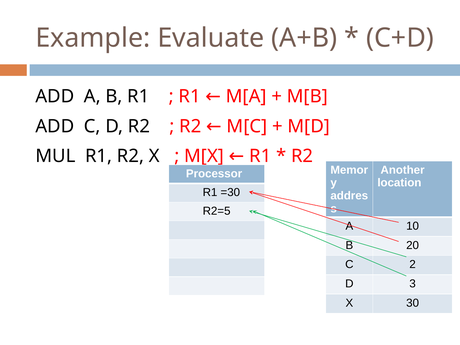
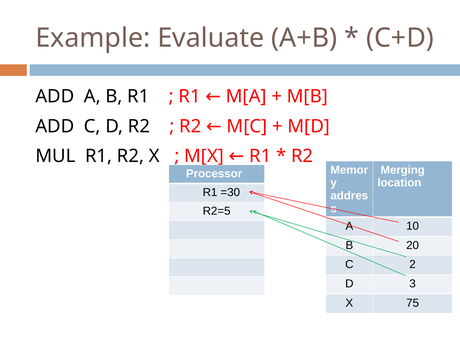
Another: Another -> Merging
30: 30 -> 75
